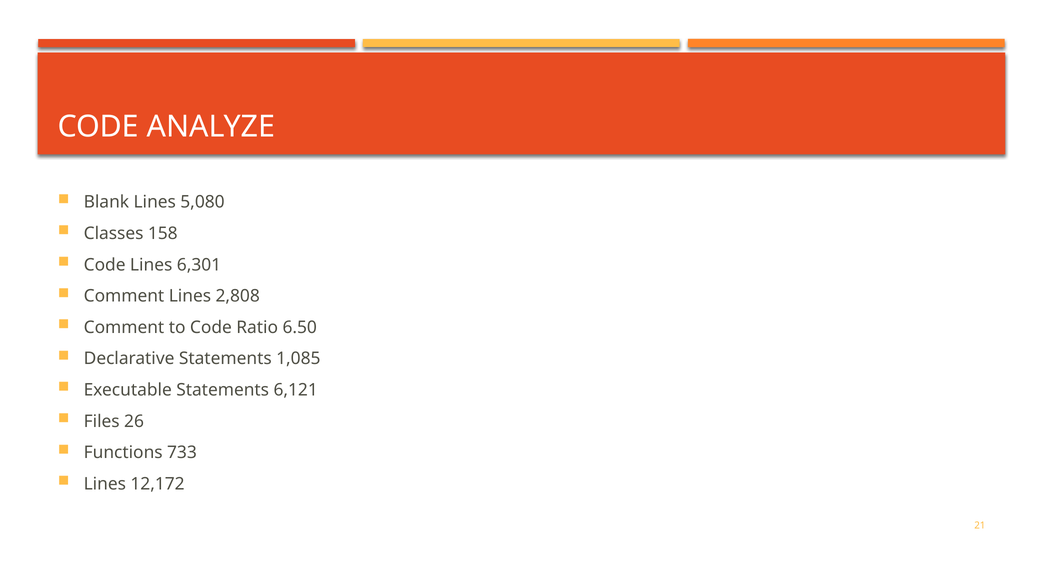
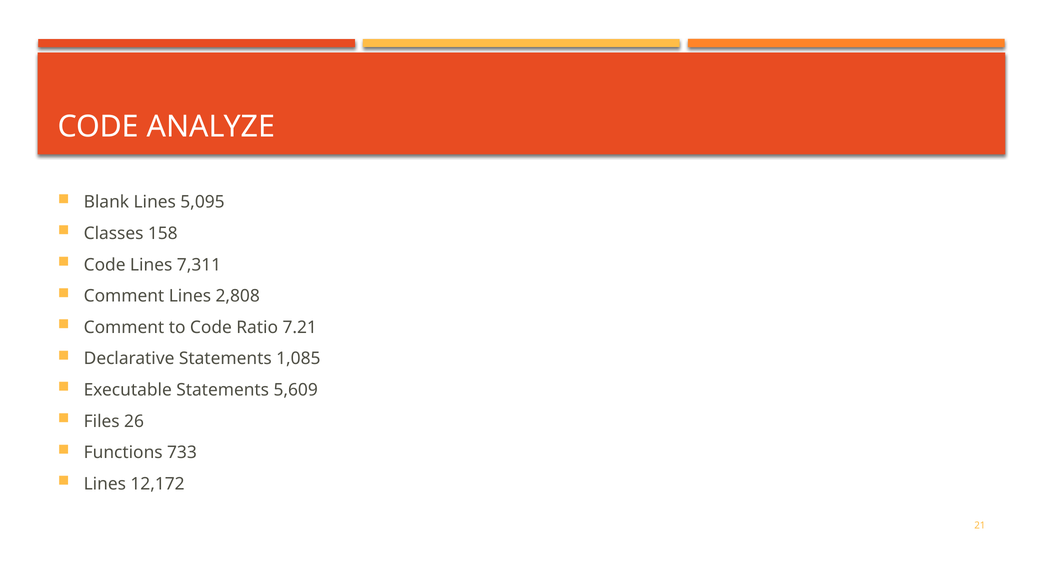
5,080: 5,080 -> 5,095
6,301: 6,301 -> 7,311
6.50: 6.50 -> 7.21
6,121: 6,121 -> 5,609
